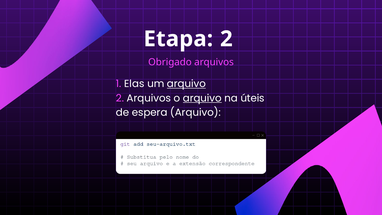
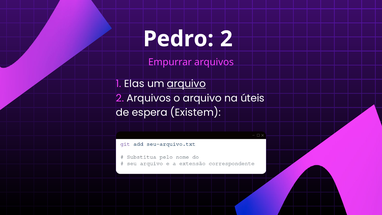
Etapa: Etapa -> Pedro
Obrigado: Obrigado -> Empurrar
arquivo at (202, 98) underline: present -> none
espera Arquivo: Arquivo -> Existem
